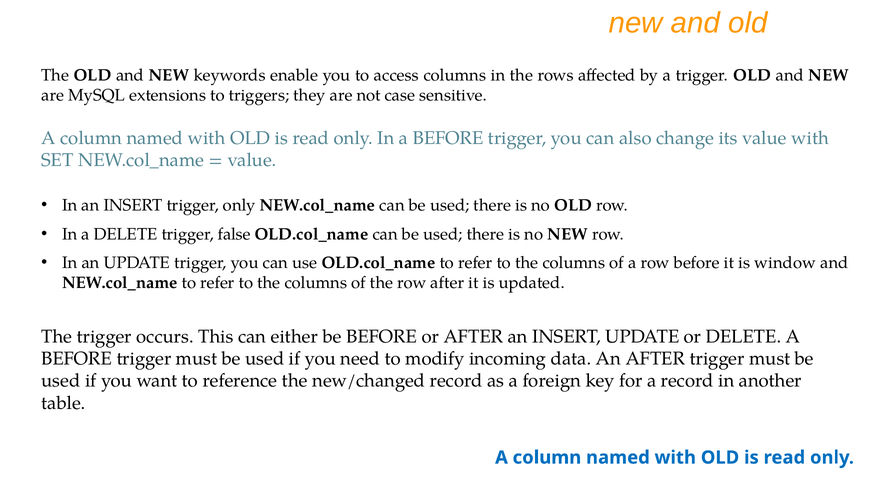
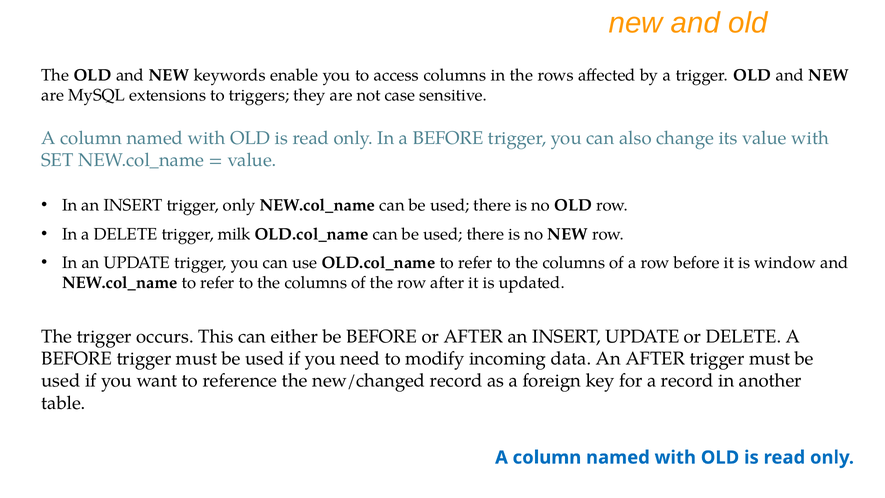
false: false -> milk
